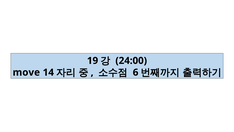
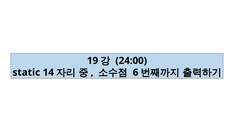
move: move -> static
